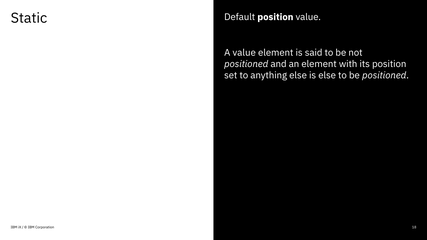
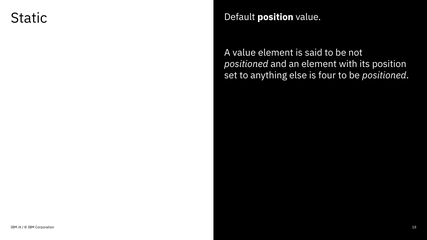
is else: else -> four
